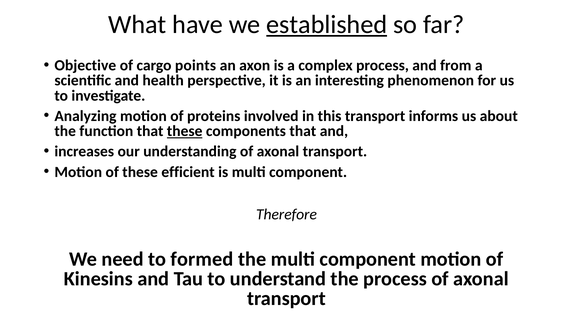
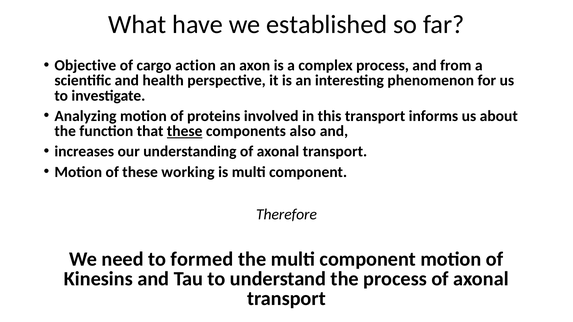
established underline: present -> none
points: points -> action
components that: that -> also
efficient: efficient -> working
